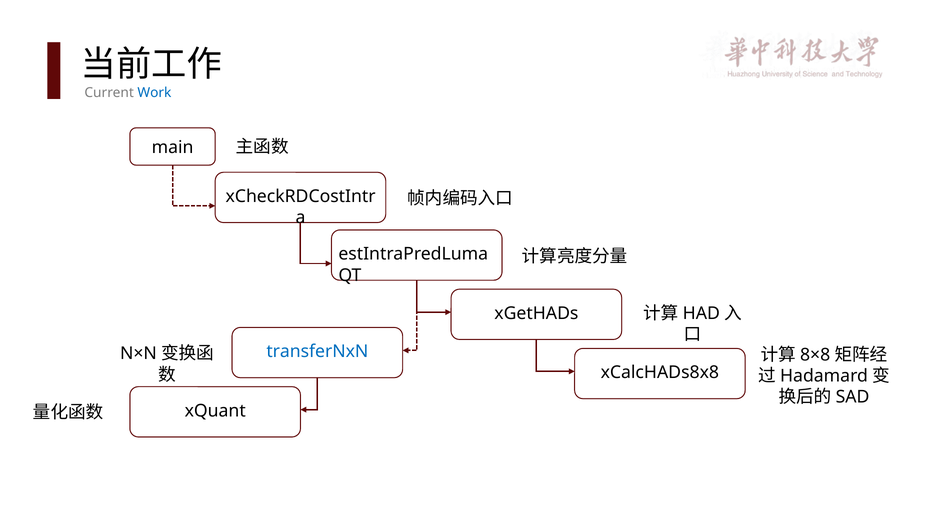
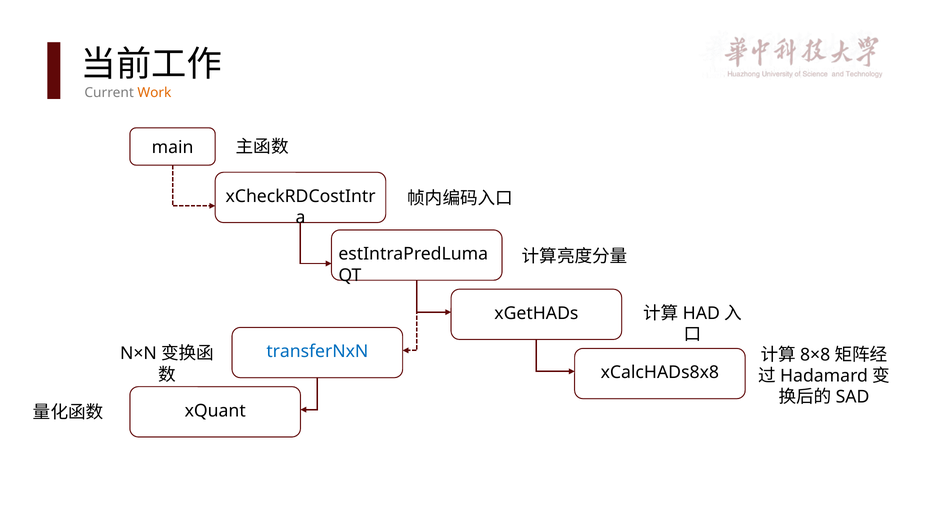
Work colour: blue -> orange
